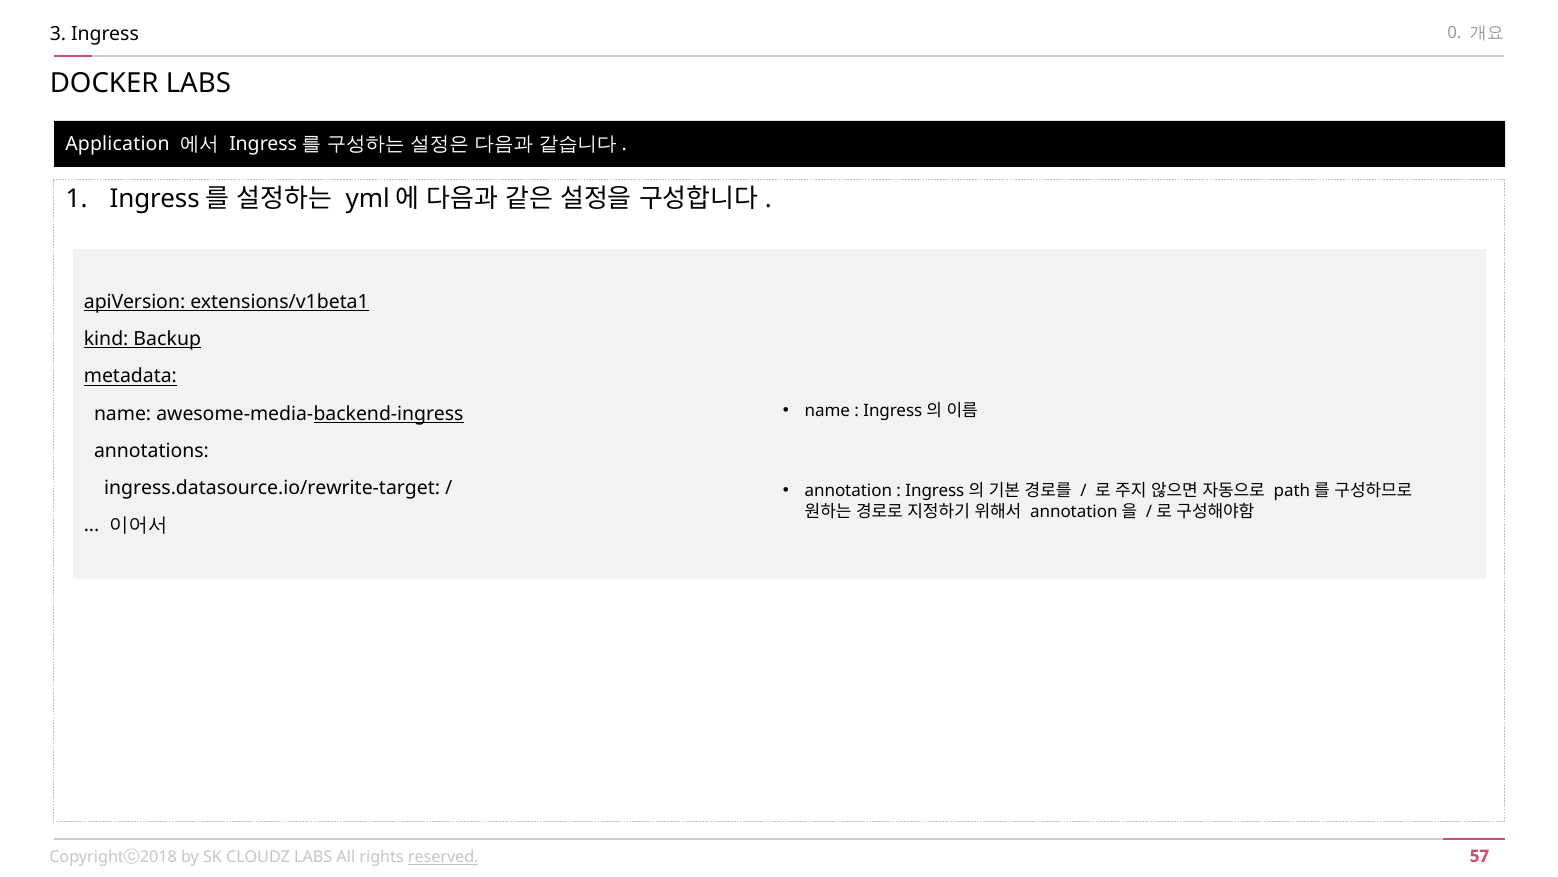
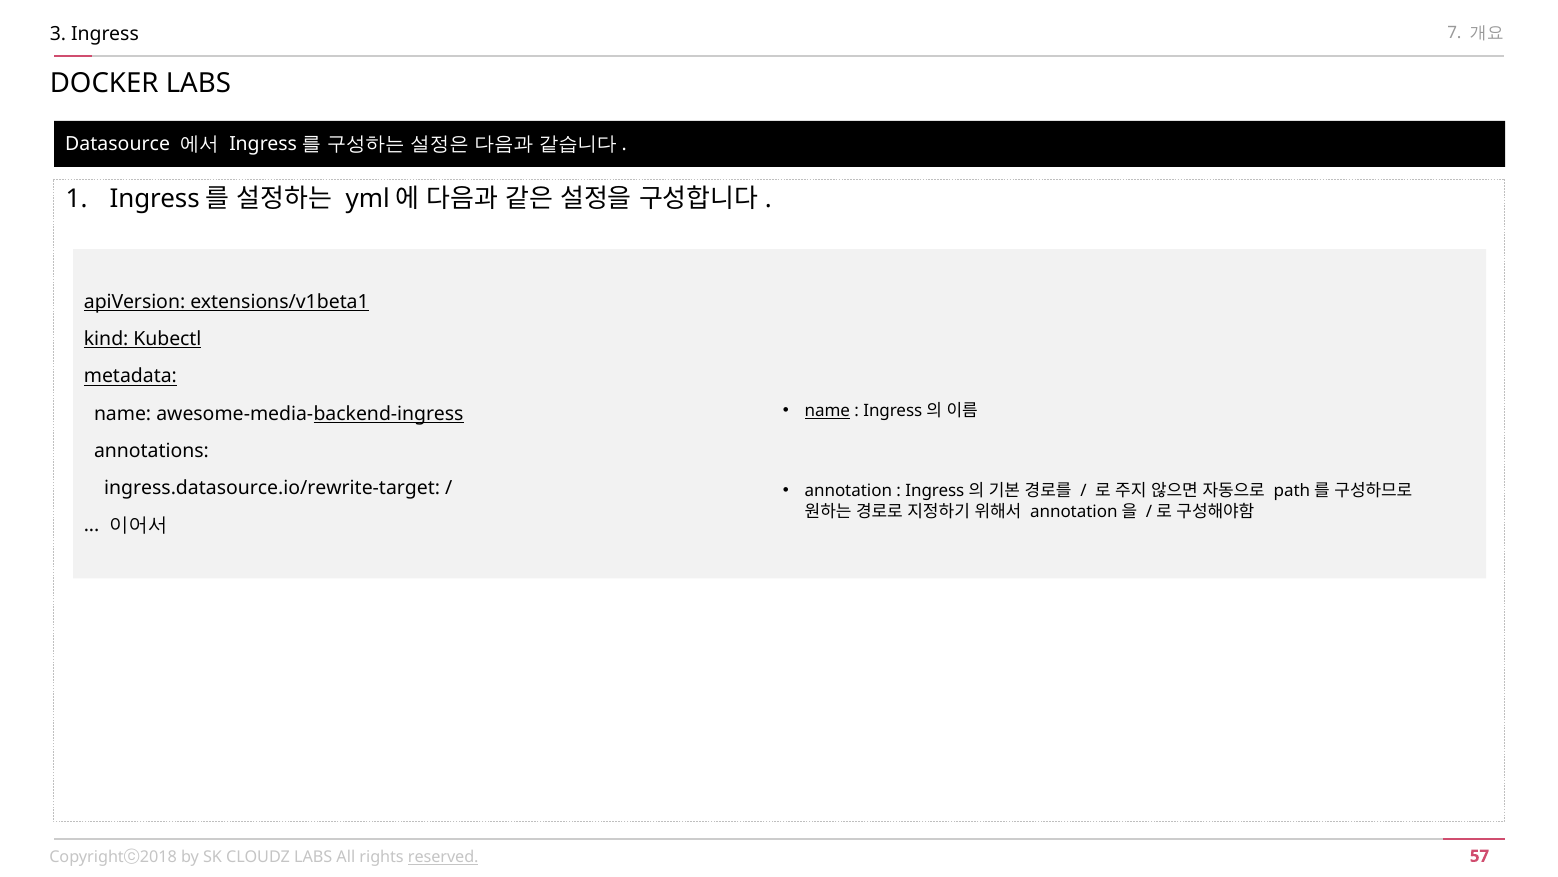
0: 0 -> 7
Application: Application -> Datasource
Backup: Backup -> Kubectl
name at (827, 411) underline: none -> present
